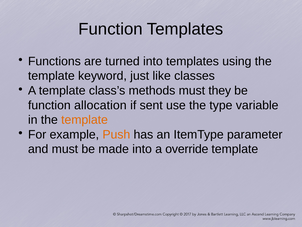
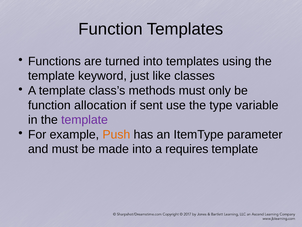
they: they -> only
template at (85, 120) colour: orange -> purple
override: override -> requires
